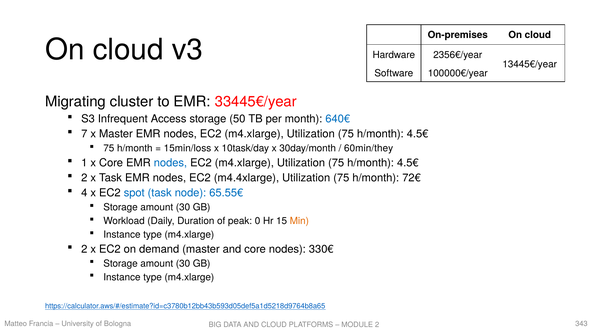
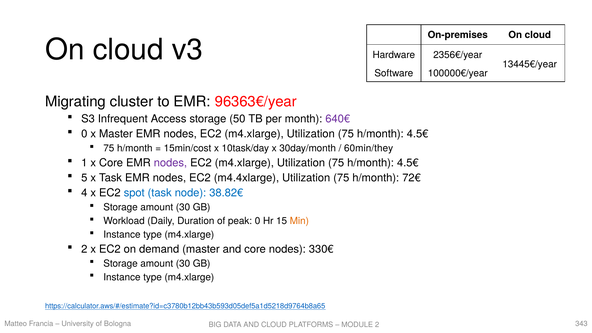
33445€/year: 33445€/year -> 96363€/year
640€ colour: blue -> purple
7 at (84, 134): 7 -> 0
15min/loss: 15min/loss -> 15min/cost
nodes at (170, 163) colour: blue -> purple
2 at (84, 178): 2 -> 5
65.55€: 65.55€ -> 38.82€
